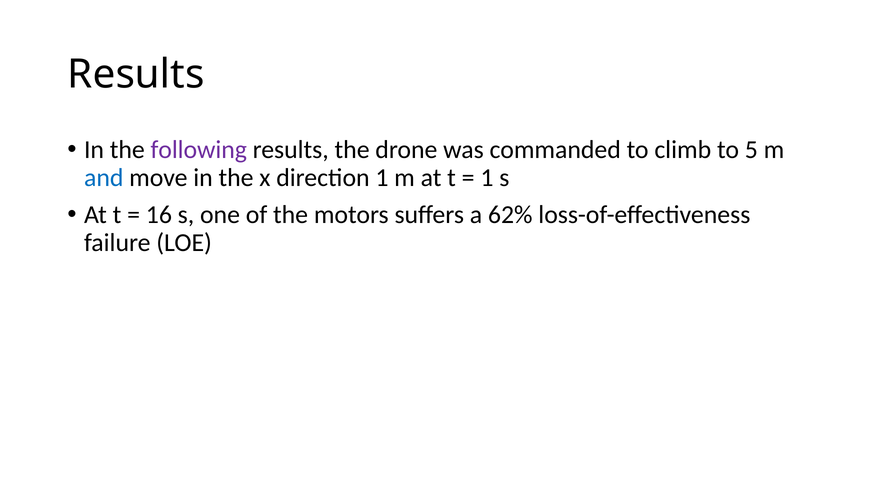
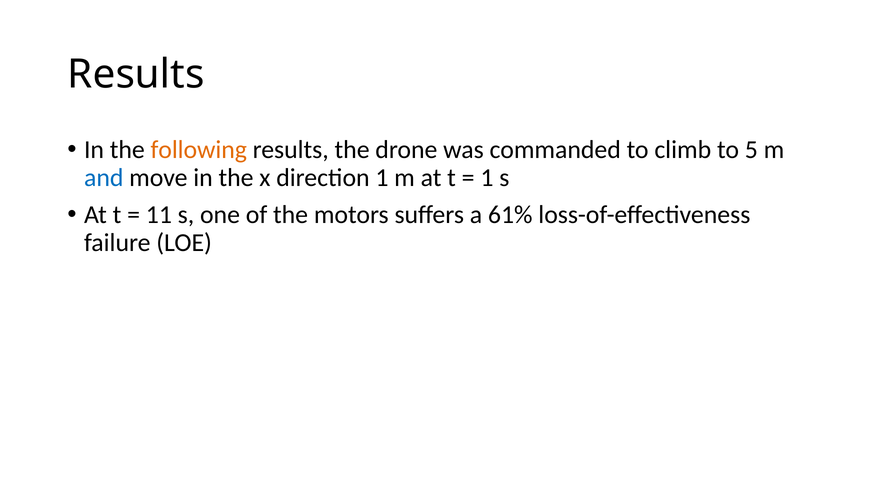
following colour: purple -> orange
16: 16 -> 11
62%: 62% -> 61%
